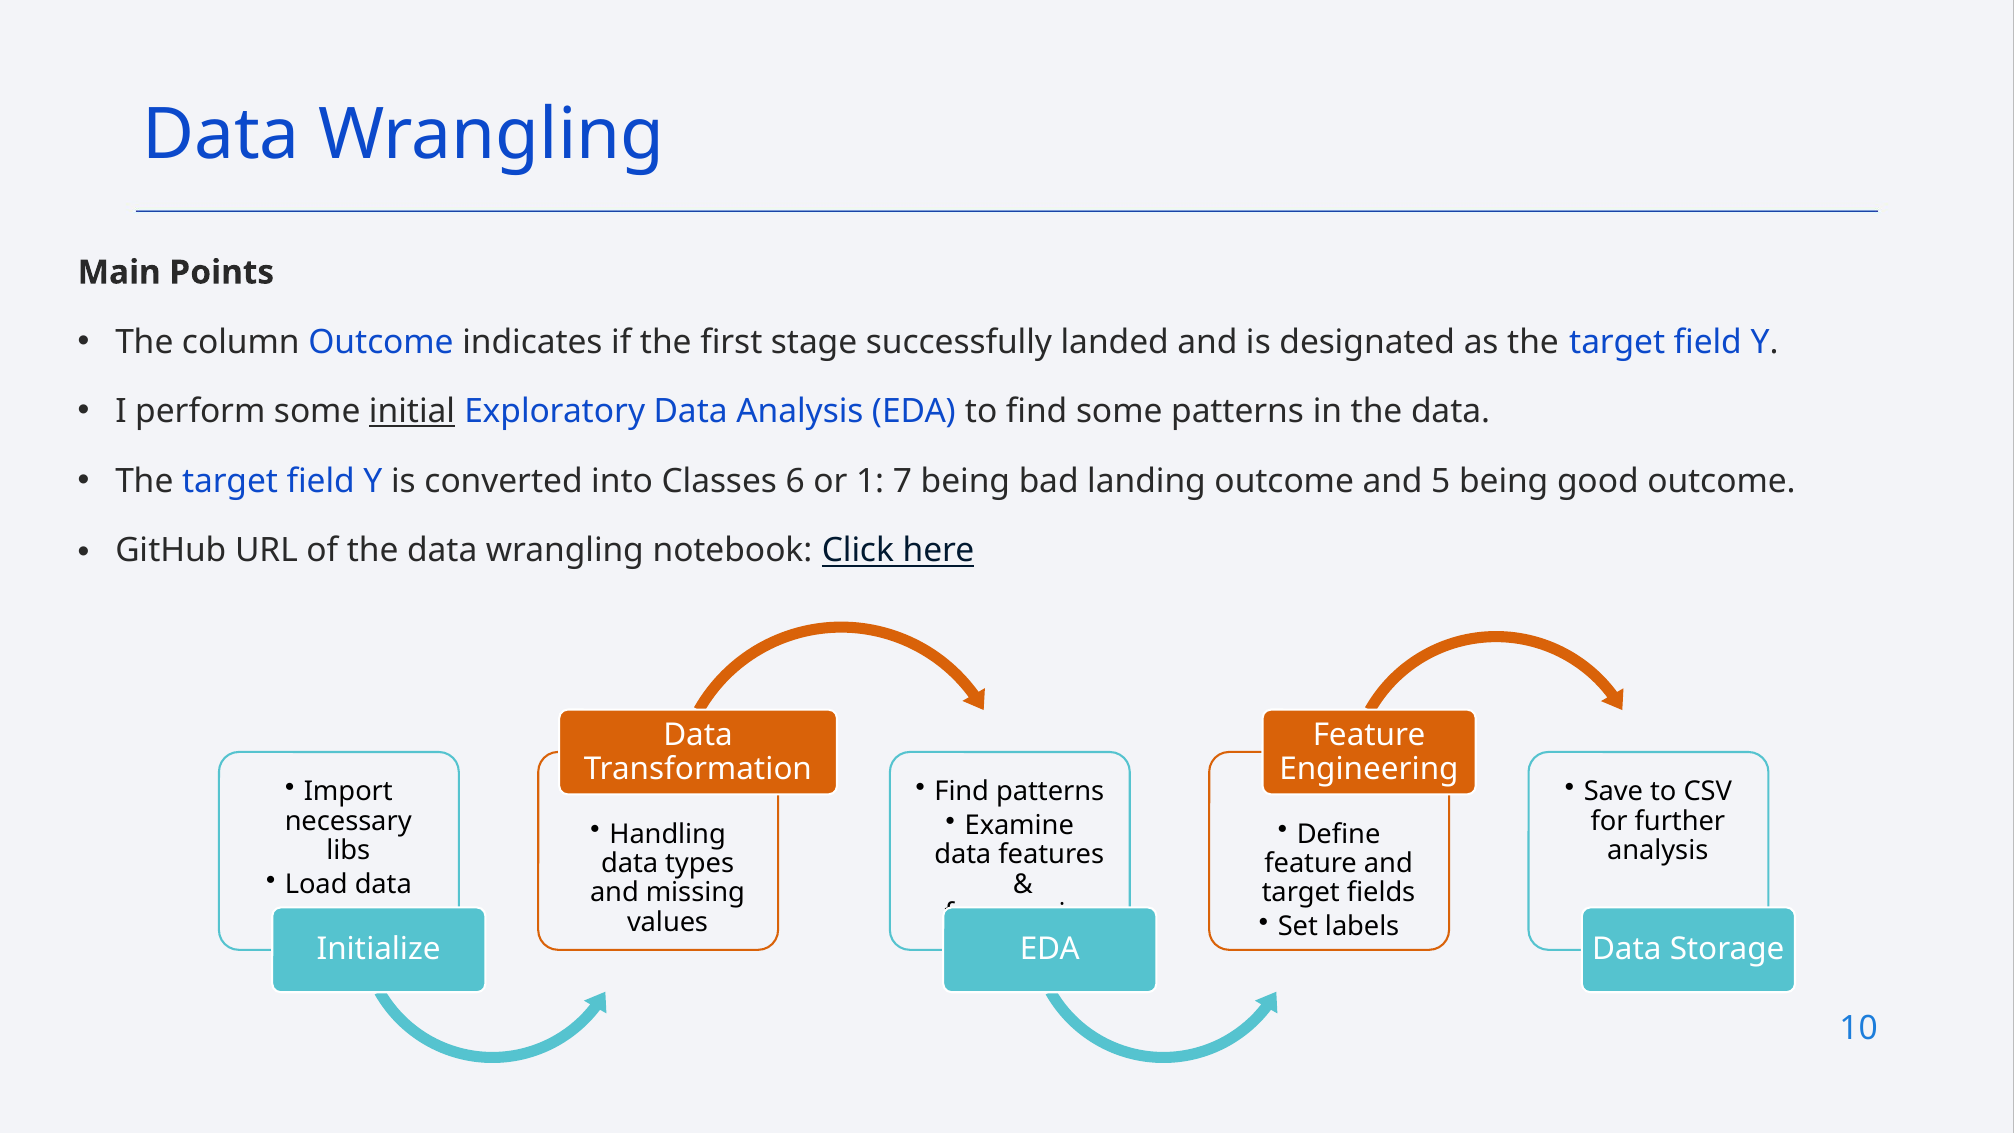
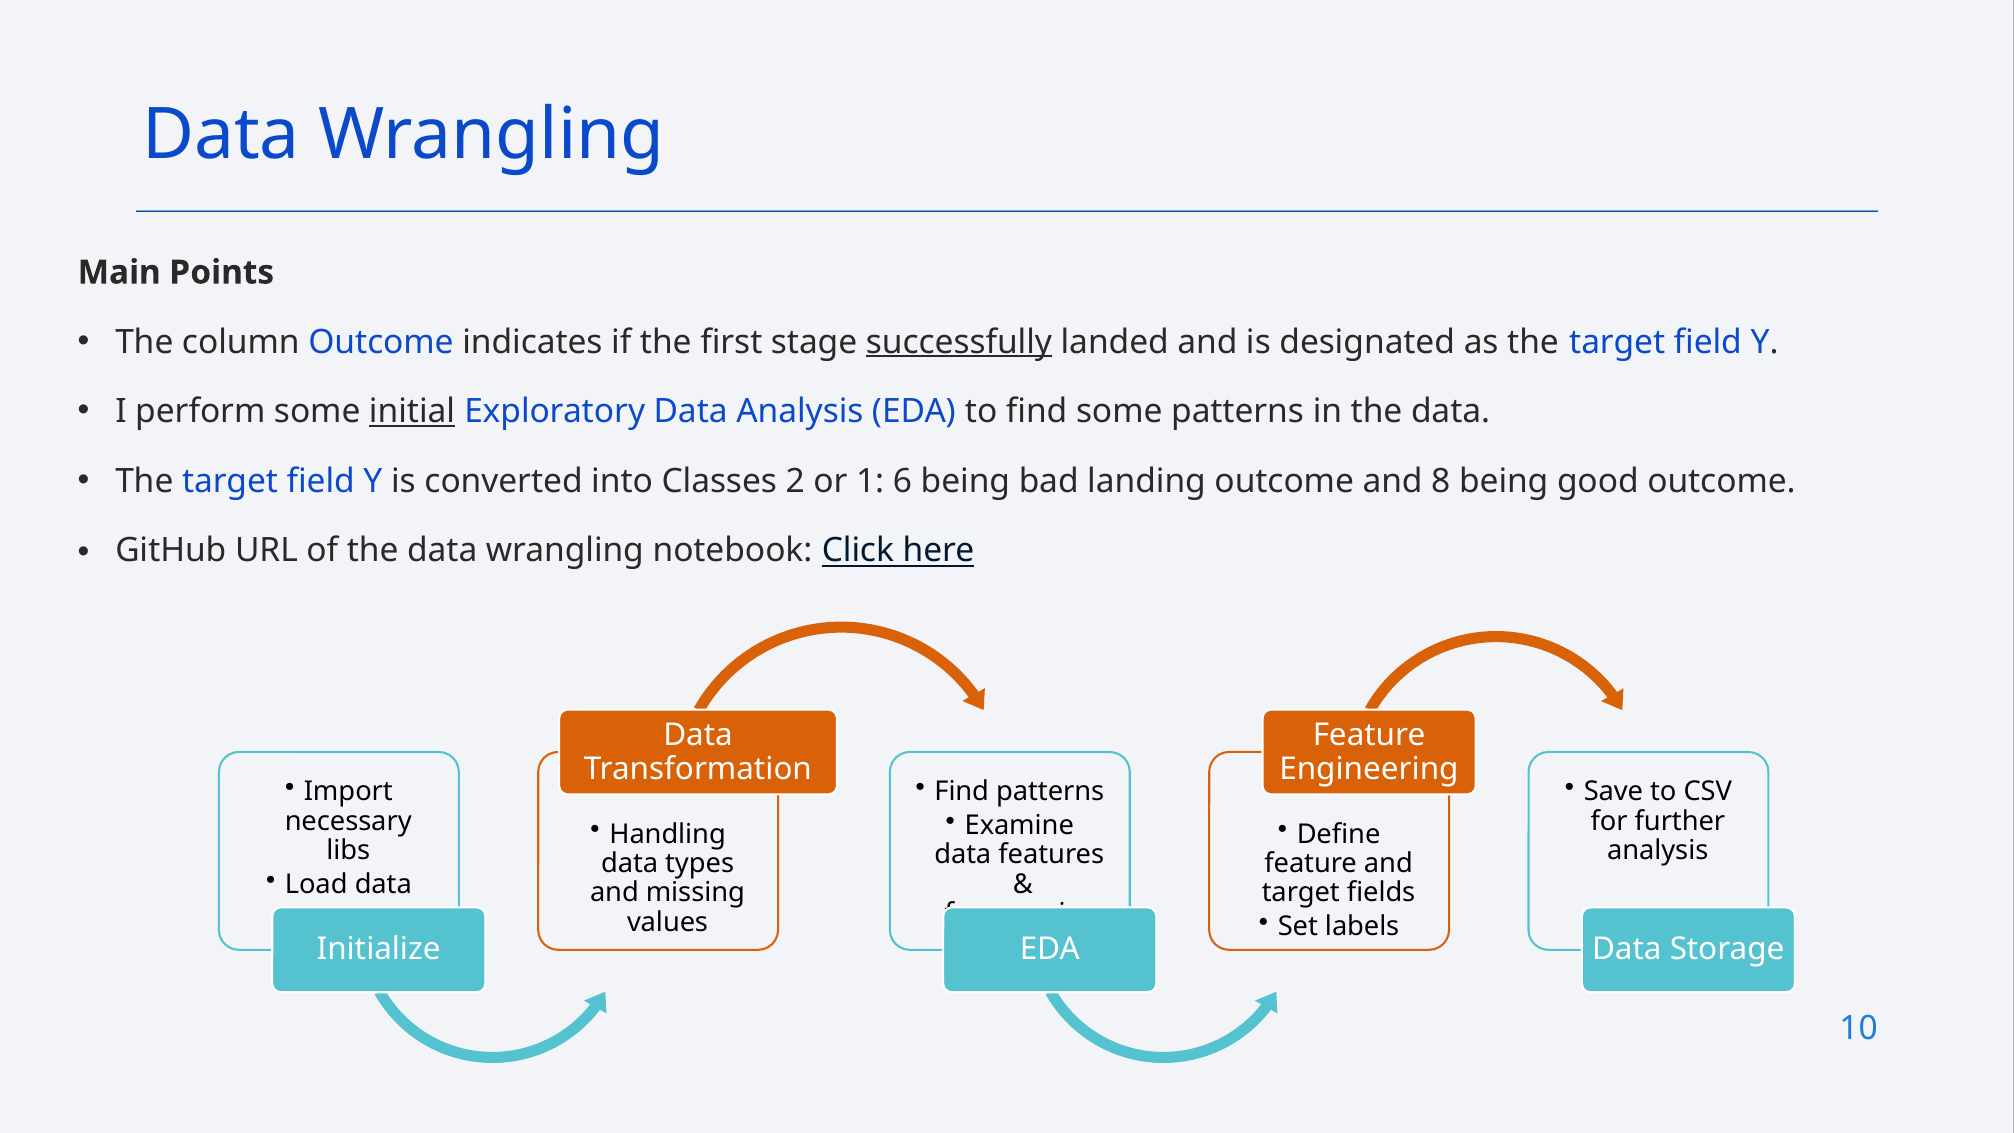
successfully underline: none -> present
6: 6 -> 2
7: 7 -> 6
5: 5 -> 8
